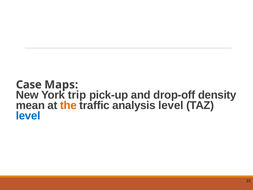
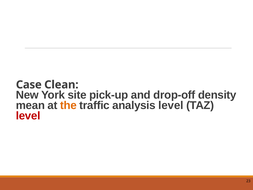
Maps: Maps -> Clean
trip: trip -> site
level at (28, 116) colour: blue -> red
